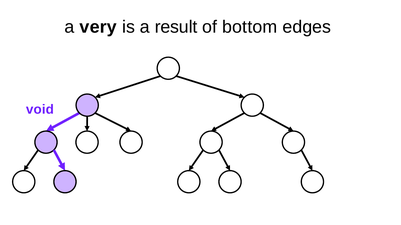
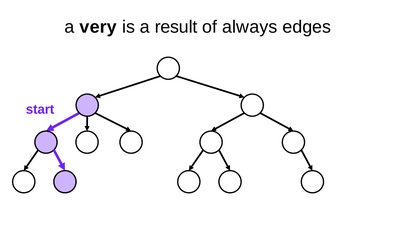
bottom: bottom -> always
void: void -> start
